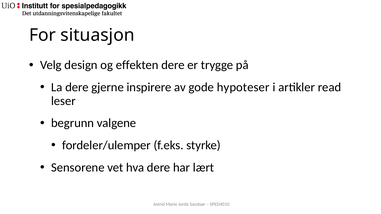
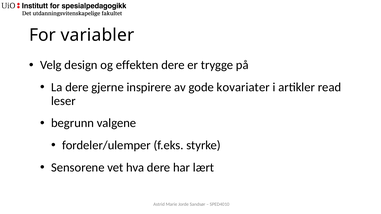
situasjon: situasjon -> variabler
hypoteser: hypoteser -> kovariater
